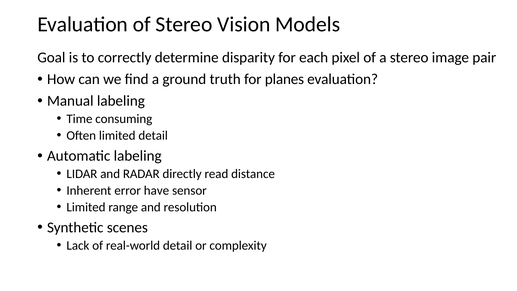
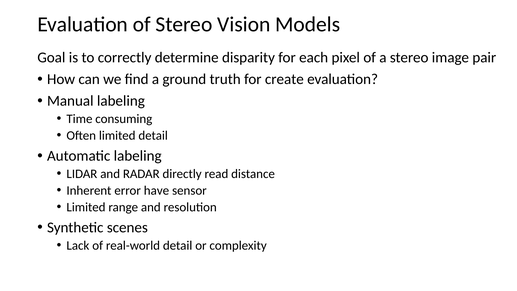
planes: planes -> create
